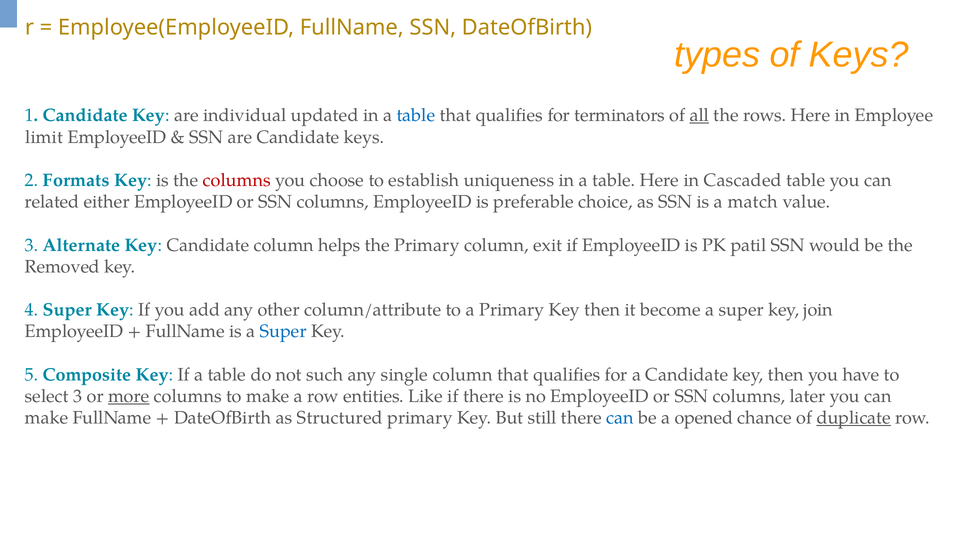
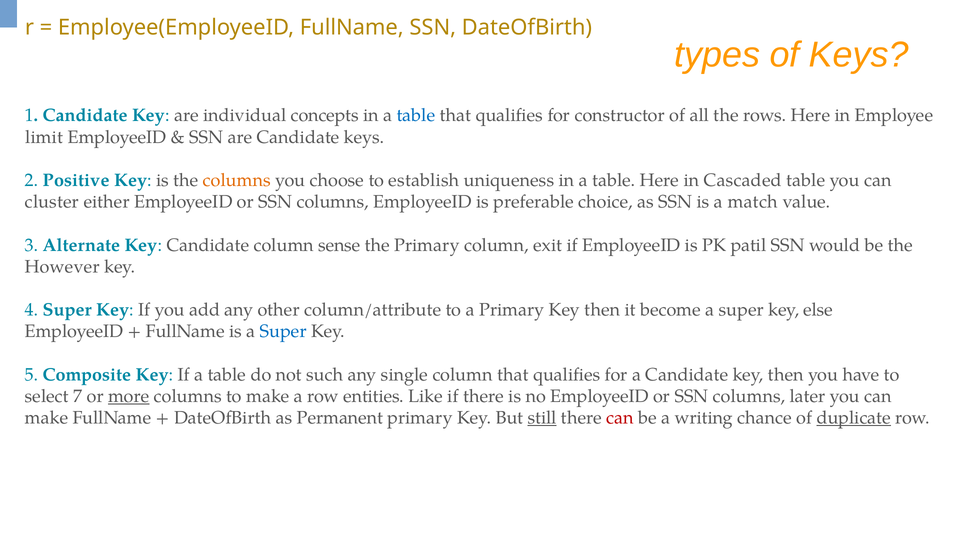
updated: updated -> concepts
terminators: terminators -> constructor
all underline: present -> none
Formats: Formats -> Positive
columns at (237, 180) colour: red -> orange
related: related -> cluster
helps: helps -> sense
Removed: Removed -> However
join: join -> else
select 3: 3 -> 7
Structured: Structured -> Permanent
still underline: none -> present
can at (620, 417) colour: blue -> red
opened: opened -> writing
